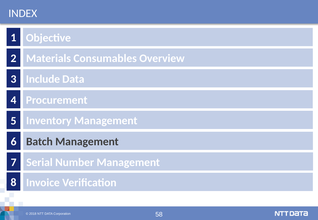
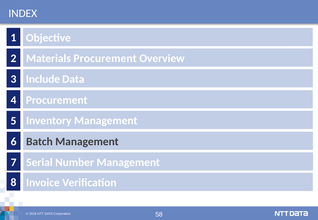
Materials Consumables: Consumables -> Procurement
